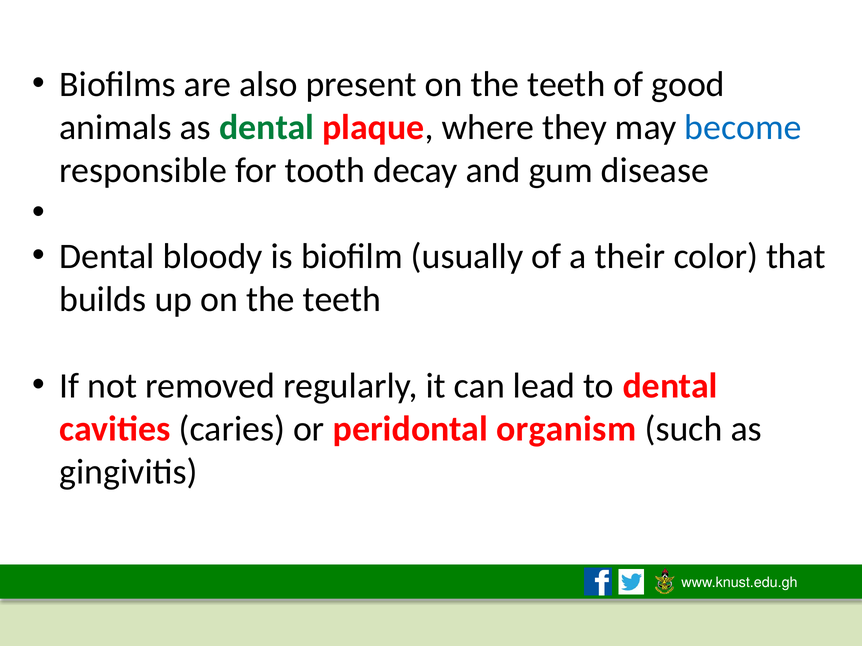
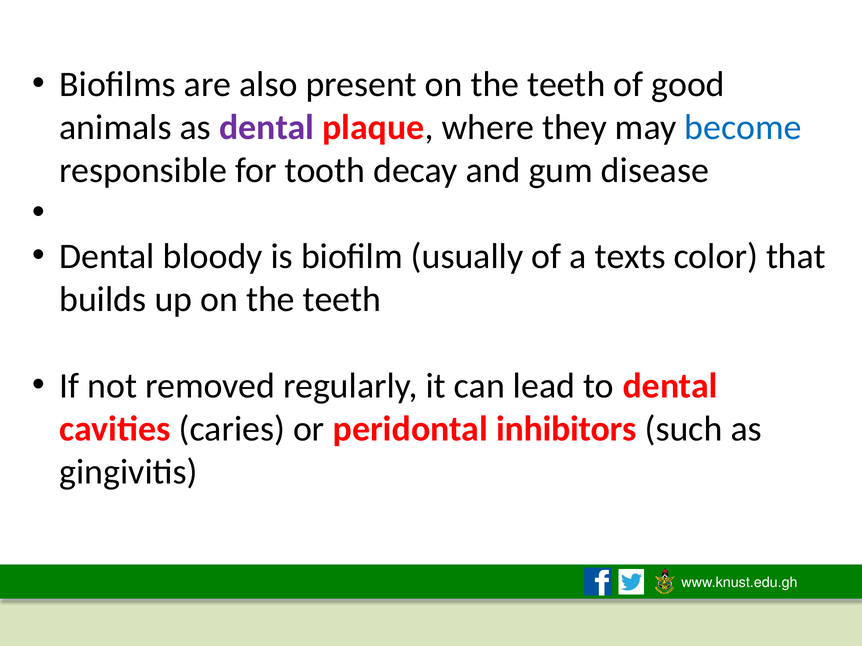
dental at (267, 127) colour: green -> purple
their: their -> texts
organism: organism -> inhibitors
